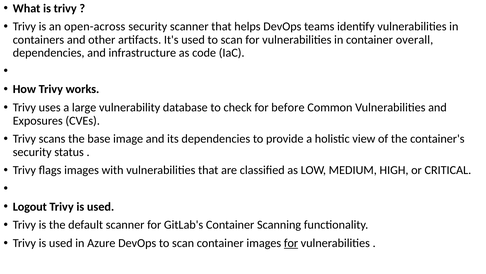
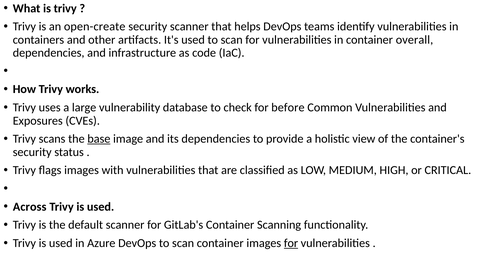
open-across: open-across -> open-create
base underline: none -> present
Logout: Logout -> Across
